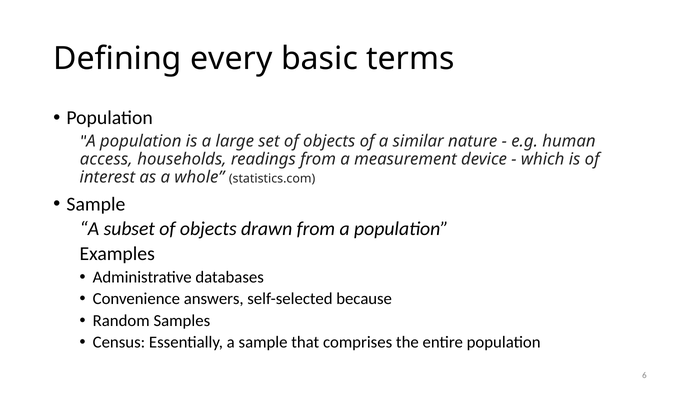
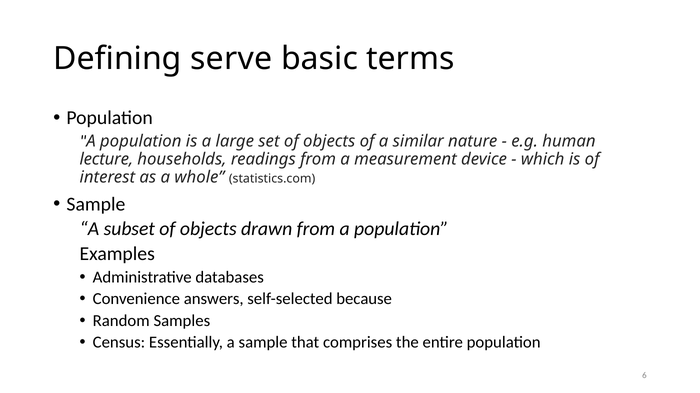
every: every -> serve
access: access -> lecture
